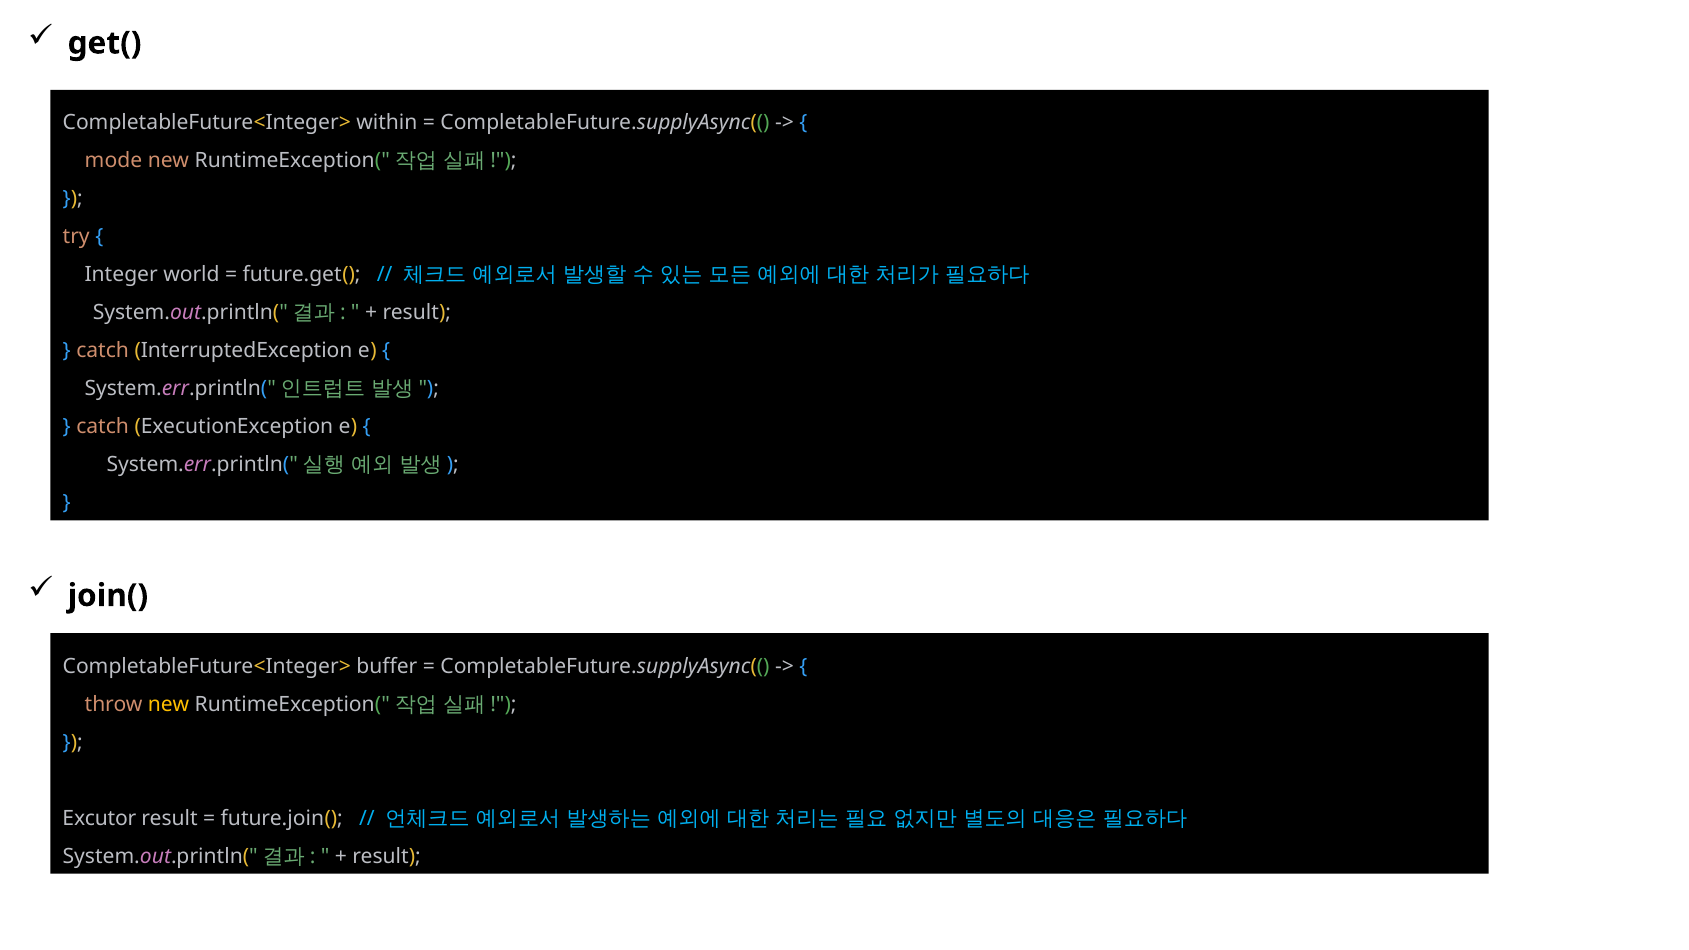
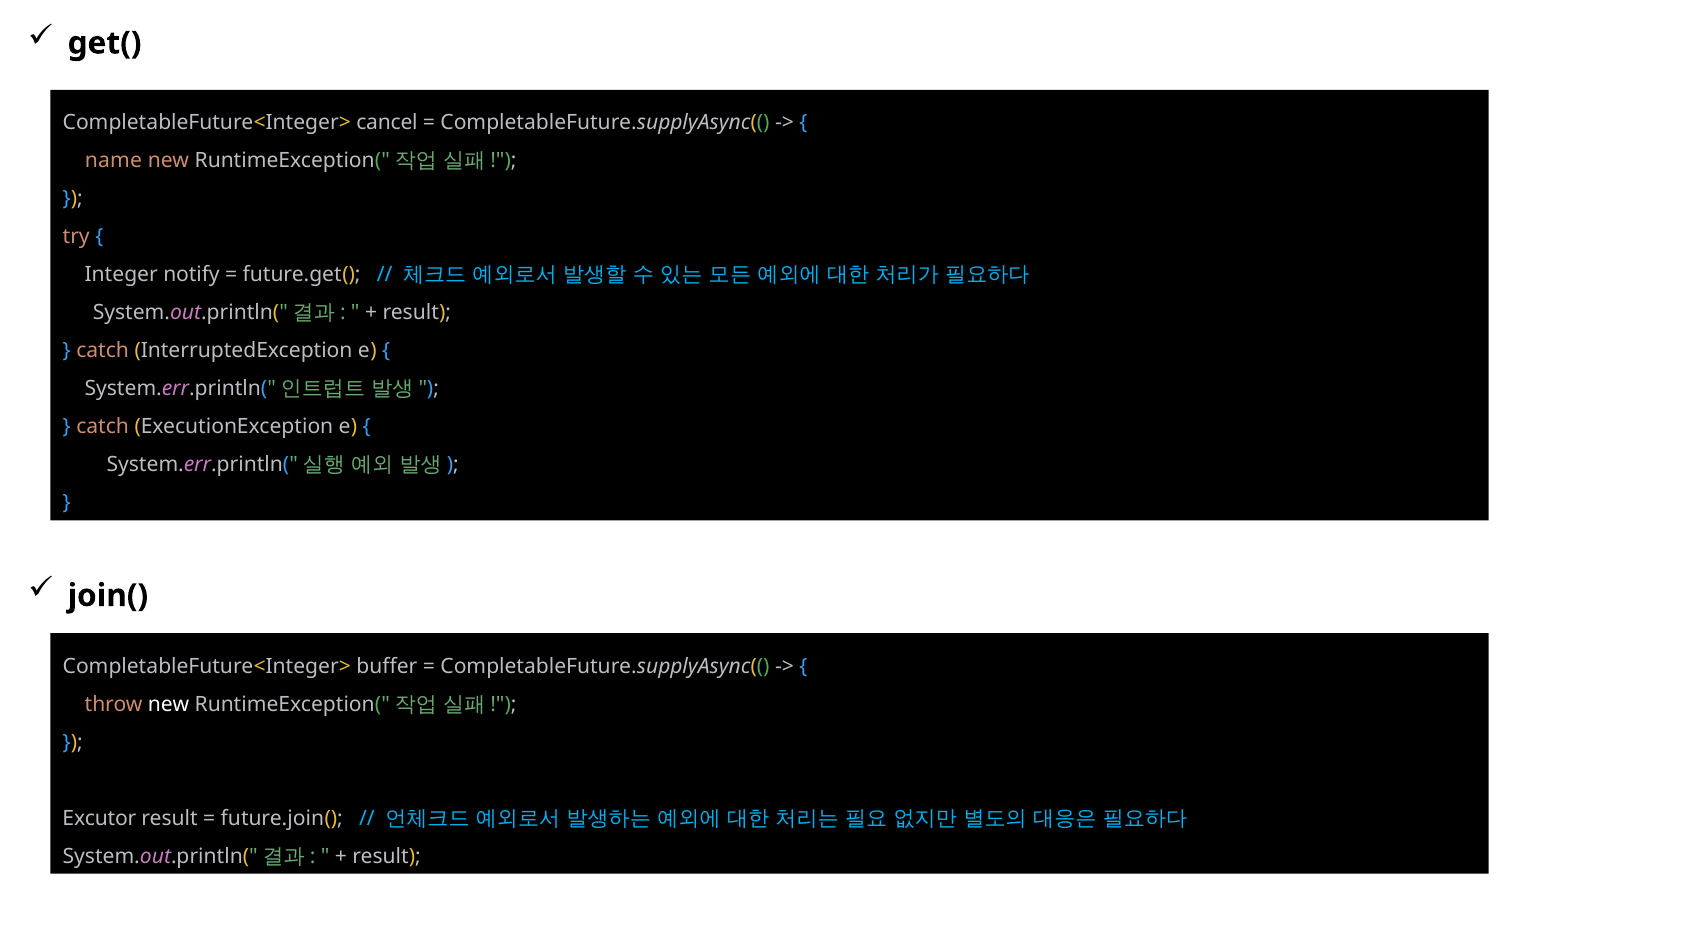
within: within -> cancel
mode: mode -> name
world: world -> notify
new at (169, 704) colour: yellow -> white
